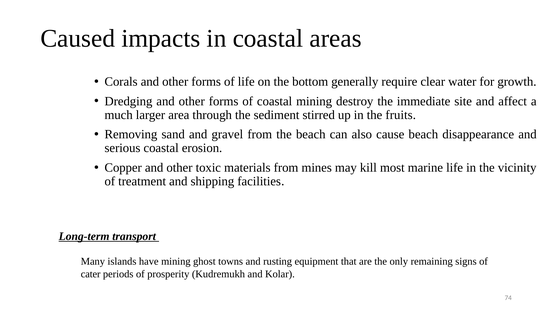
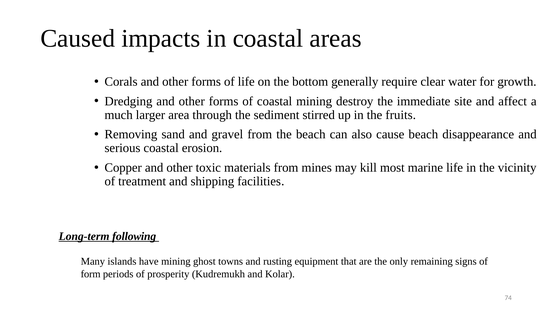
transport: transport -> following
cater: cater -> form
